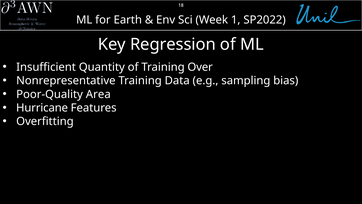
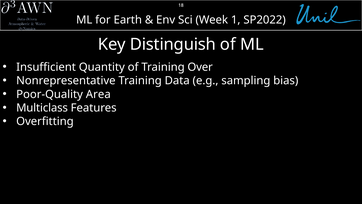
Regression: Regression -> Distinguish
Hurricane: Hurricane -> Multiclass
